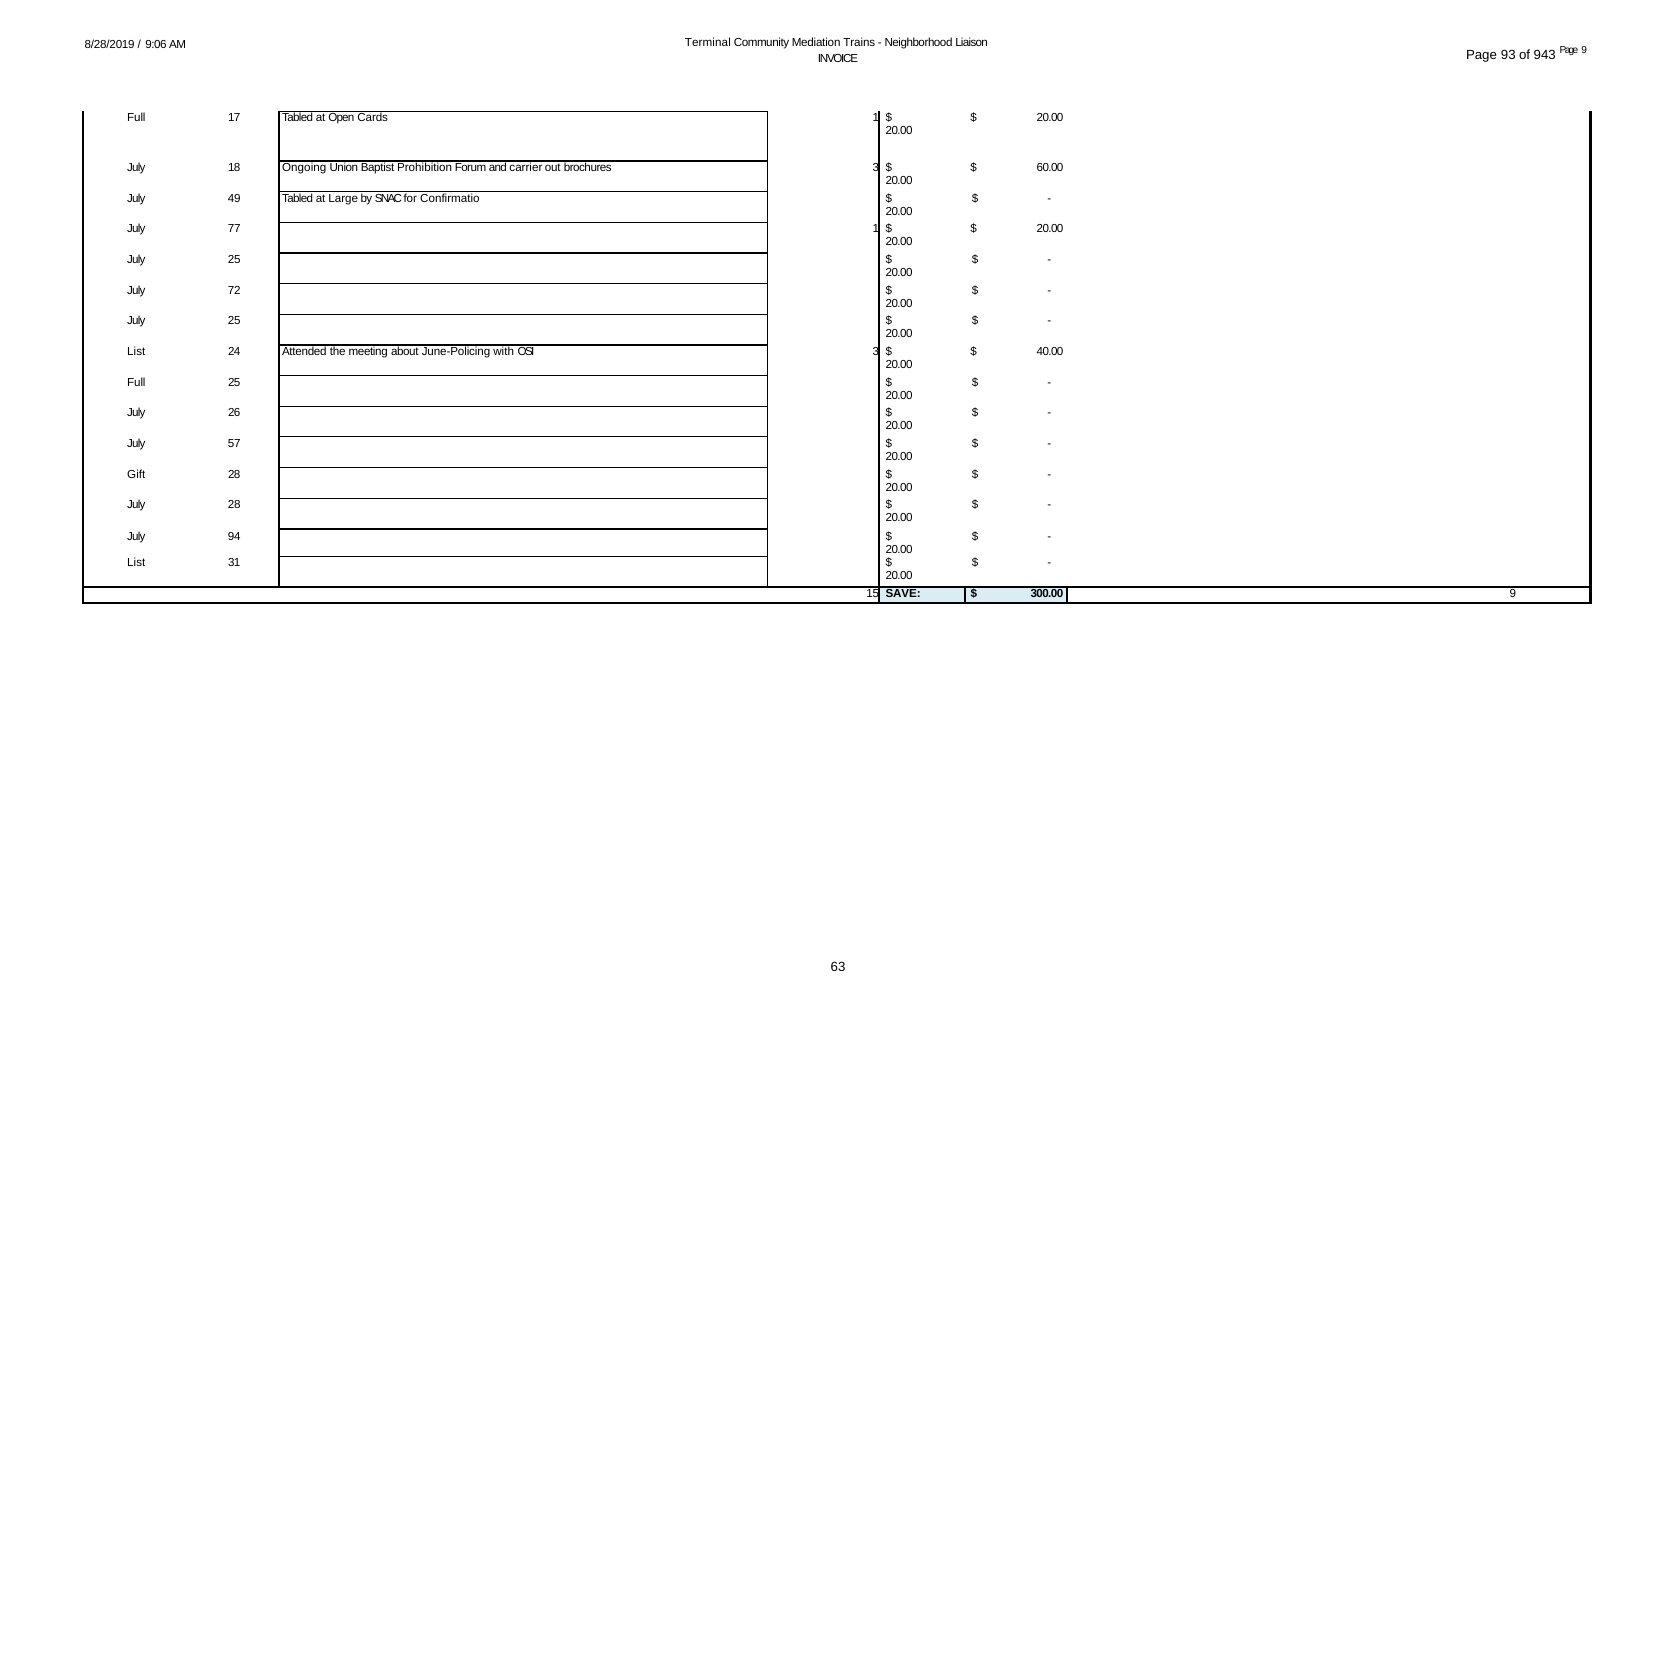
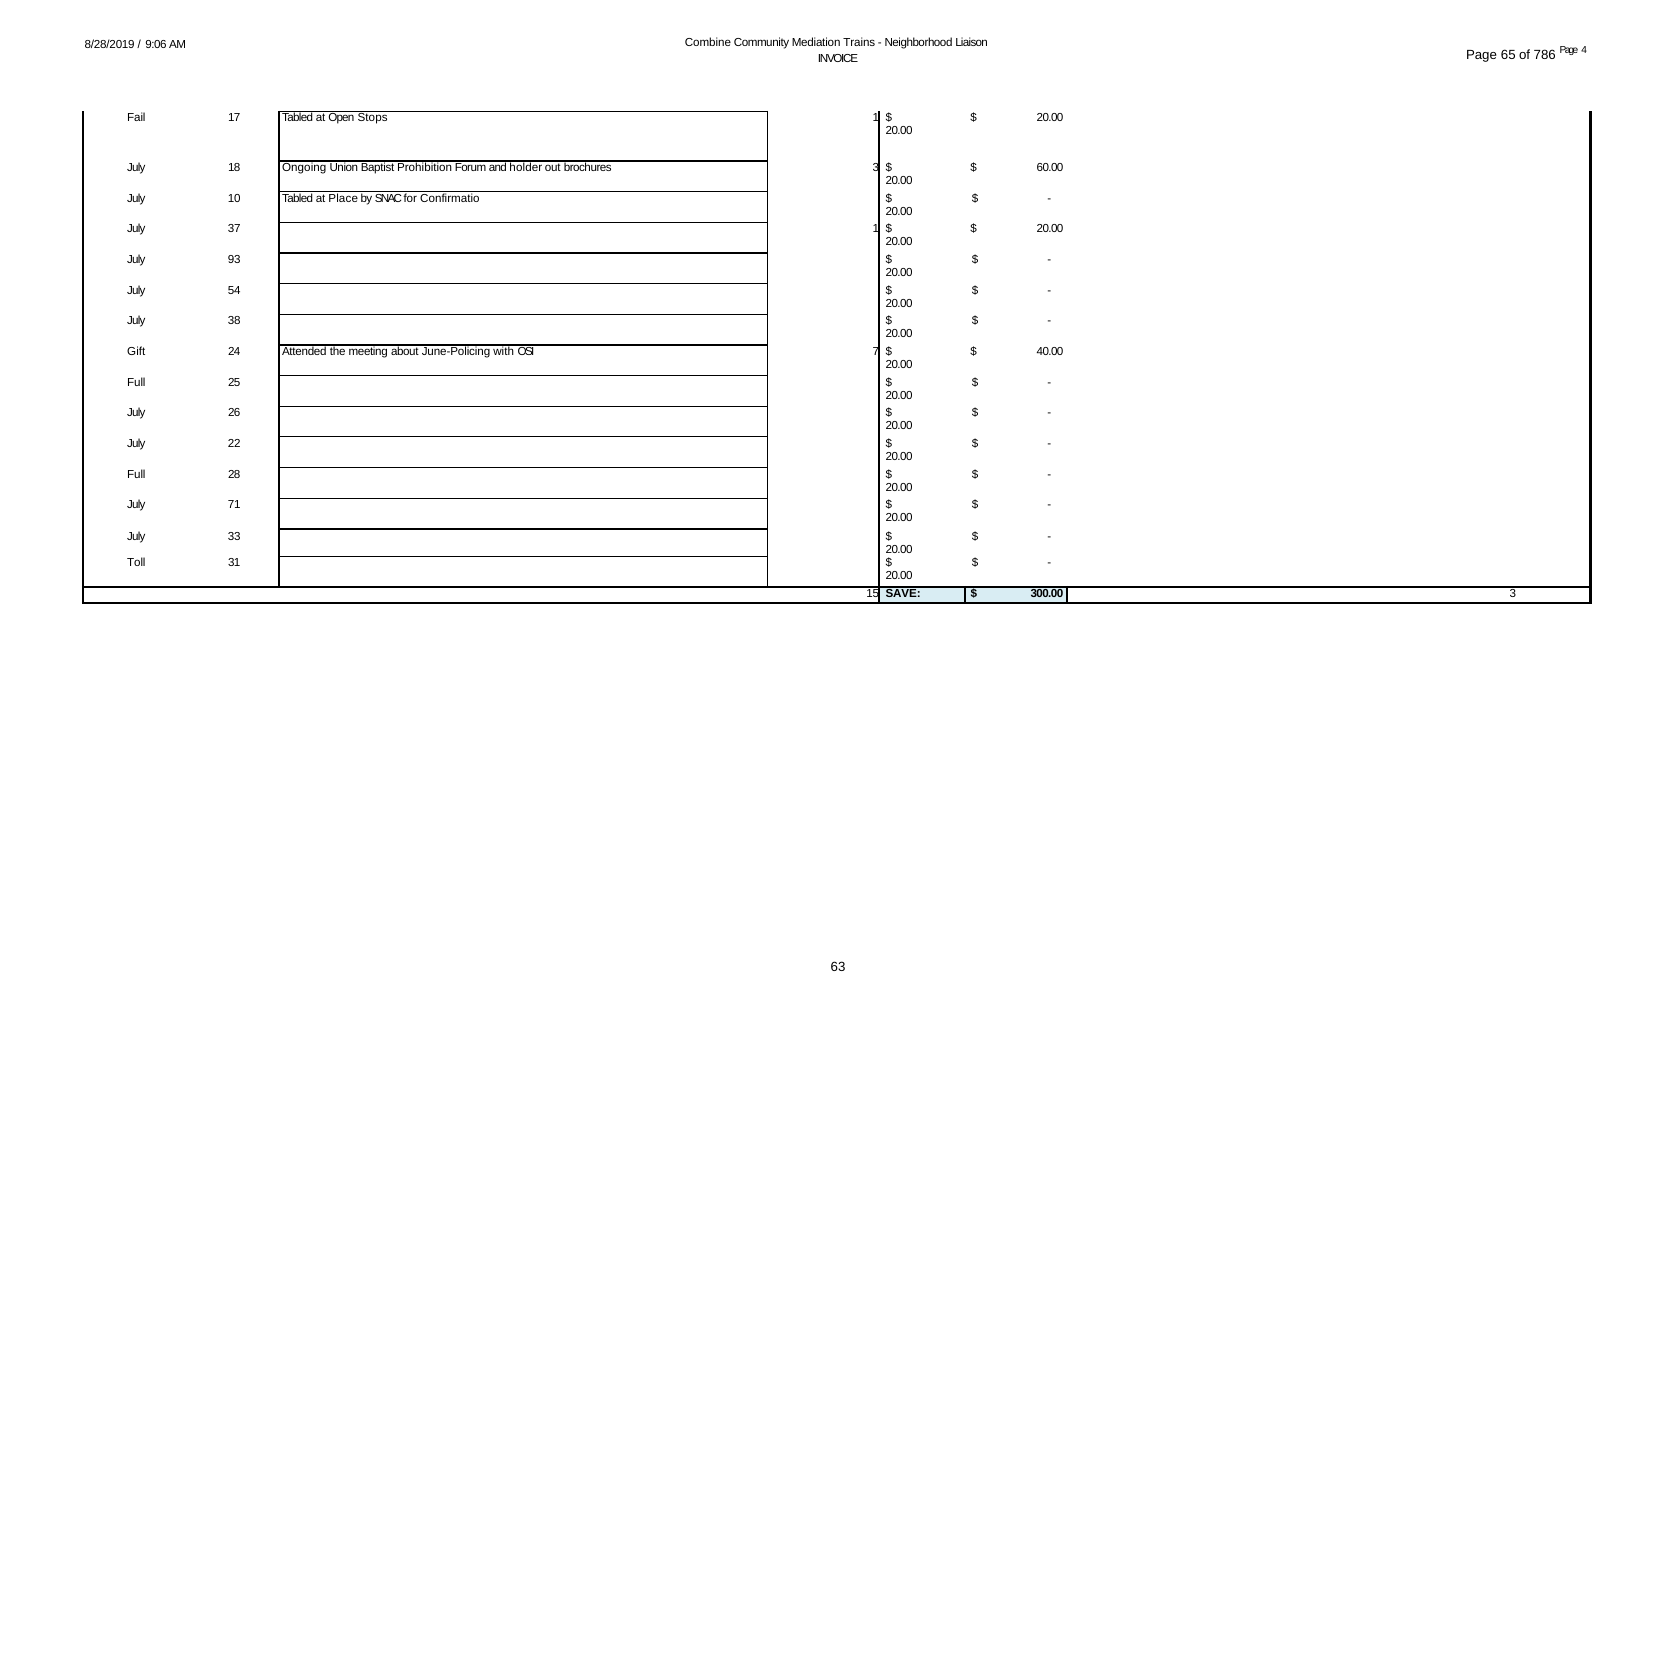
Terminal: Terminal -> Combine
93: 93 -> 65
943: 943 -> 786
Page 9: 9 -> 4
Full at (136, 118): Full -> Fail
Cards: Cards -> Stops
carrier: carrier -> holder
49: 49 -> 10
Large: Large -> Place
77: 77 -> 37
25 at (234, 260): 25 -> 93
72: 72 -> 54
25 at (234, 321): 25 -> 38
List at (136, 352): List -> Gift
OSI 3: 3 -> 7
57: 57 -> 22
Gift at (136, 474): Gift -> Full
July 28: 28 -> 71
94: 94 -> 33
List at (136, 563): List -> Toll
300.00 9: 9 -> 3
